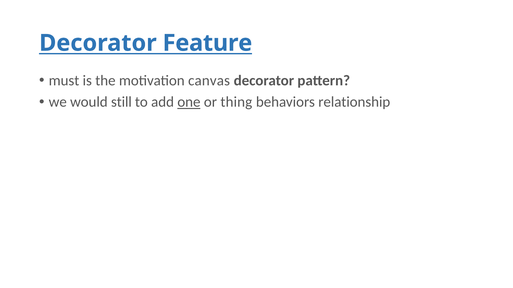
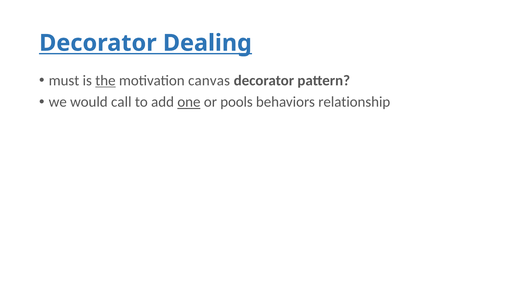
Feature: Feature -> Dealing
the underline: none -> present
still: still -> call
thing: thing -> pools
